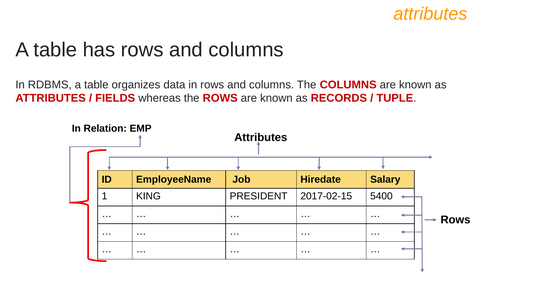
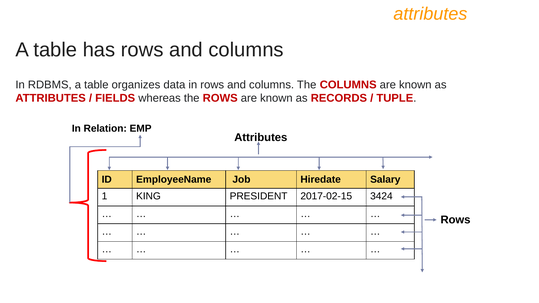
5400: 5400 -> 3424
